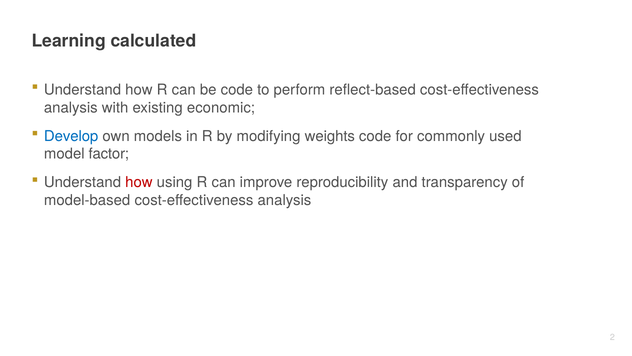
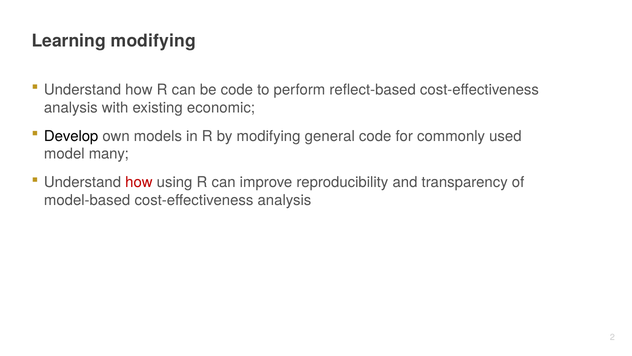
Learning calculated: calculated -> modifying
Develop colour: blue -> black
weights: weights -> general
factor: factor -> many
